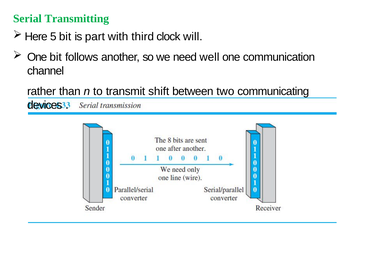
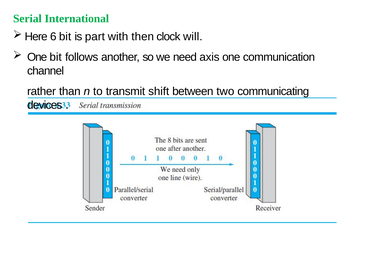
Transmitting: Transmitting -> International
5: 5 -> 6
third: third -> then
well: well -> axis
